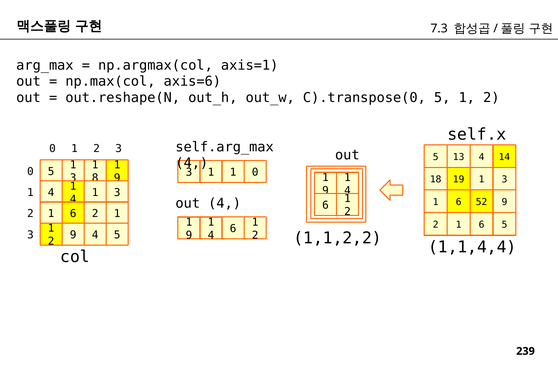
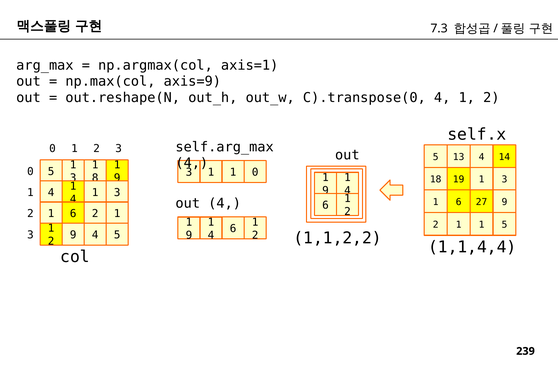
axis=6: axis=6 -> axis=9
C).transpose(0 5: 5 -> 4
52: 52 -> 27
6 at (482, 225): 6 -> 1
